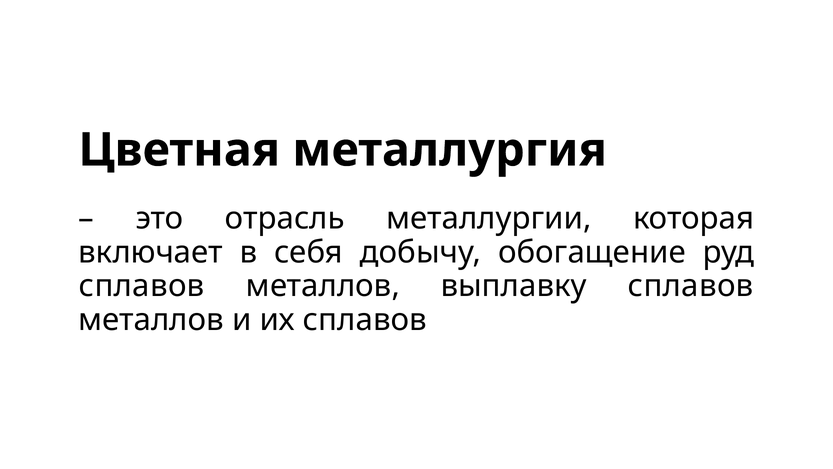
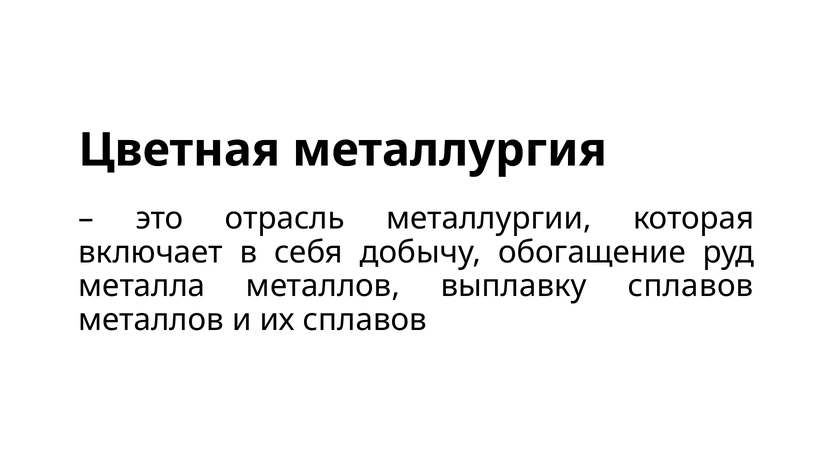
сплавов at (142, 286): сплавов -> металла
